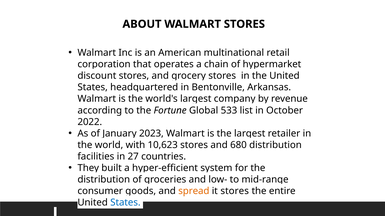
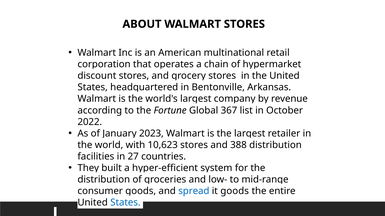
533: 533 -> 367
680: 680 -> 388
spread colour: orange -> blue
it stores: stores -> goods
